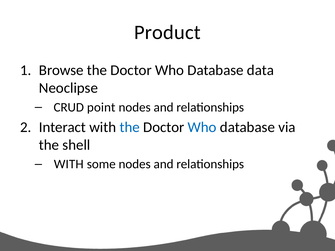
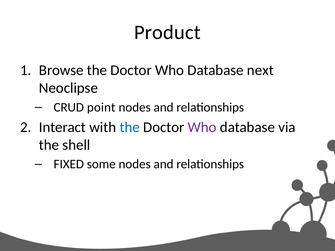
data: data -> next
Who at (202, 127) colour: blue -> purple
WITH at (69, 164): WITH -> FIXED
